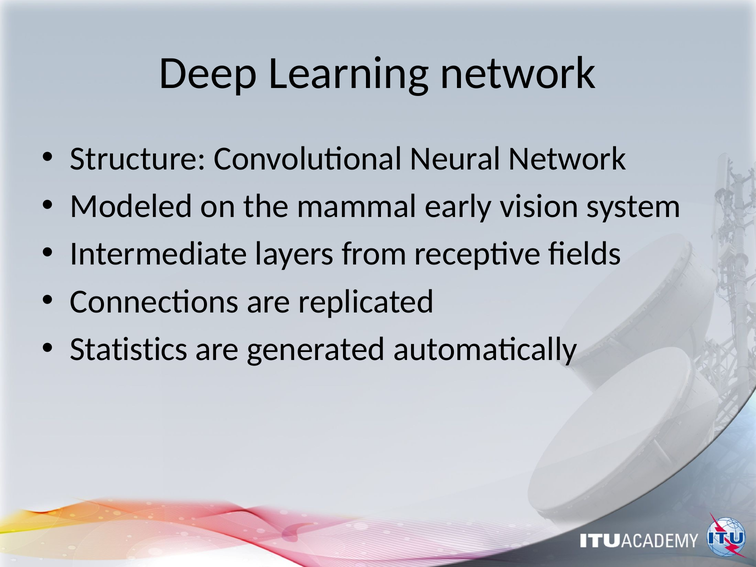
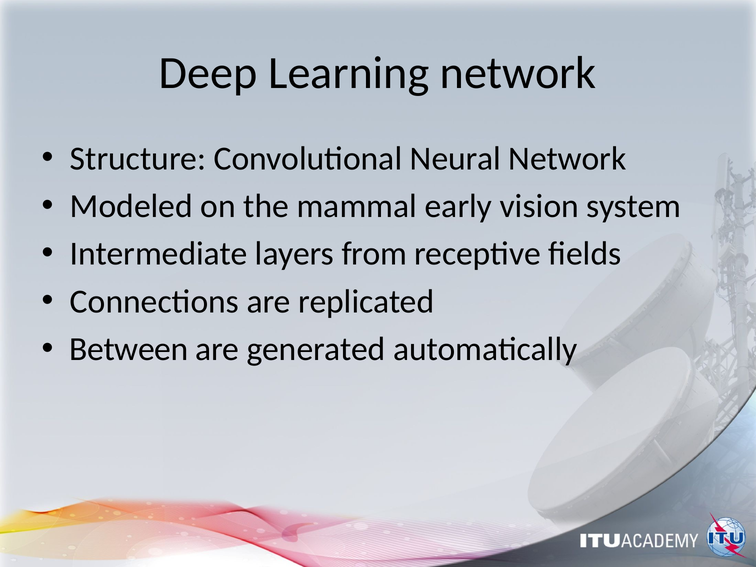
Statistics: Statistics -> Between
